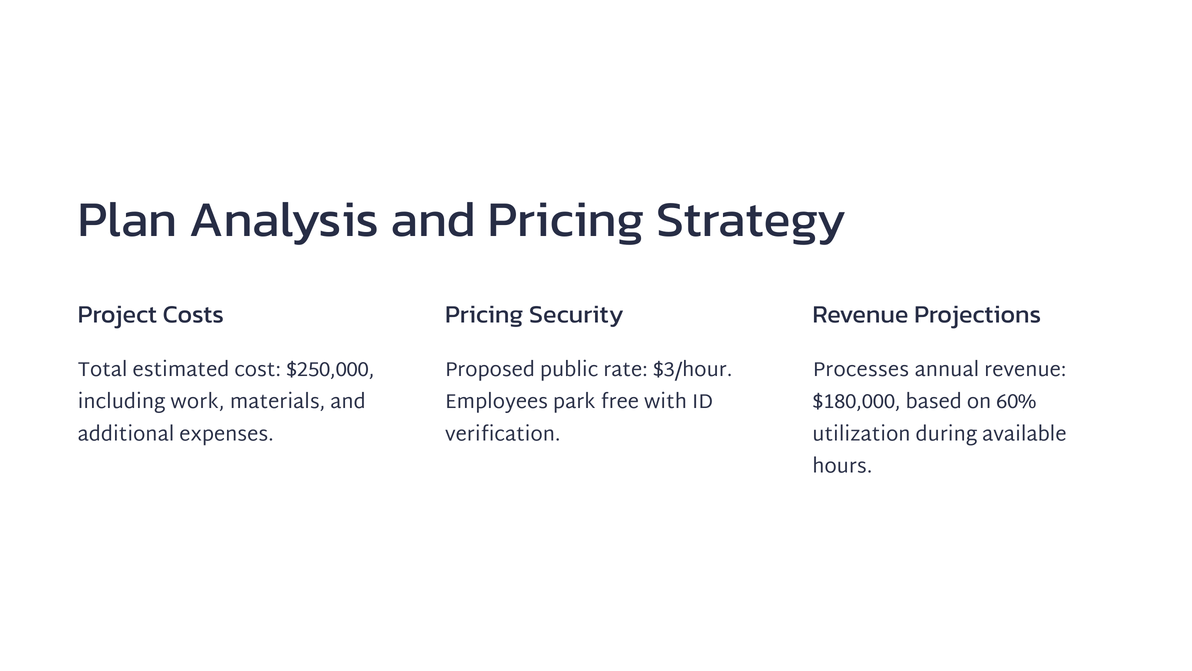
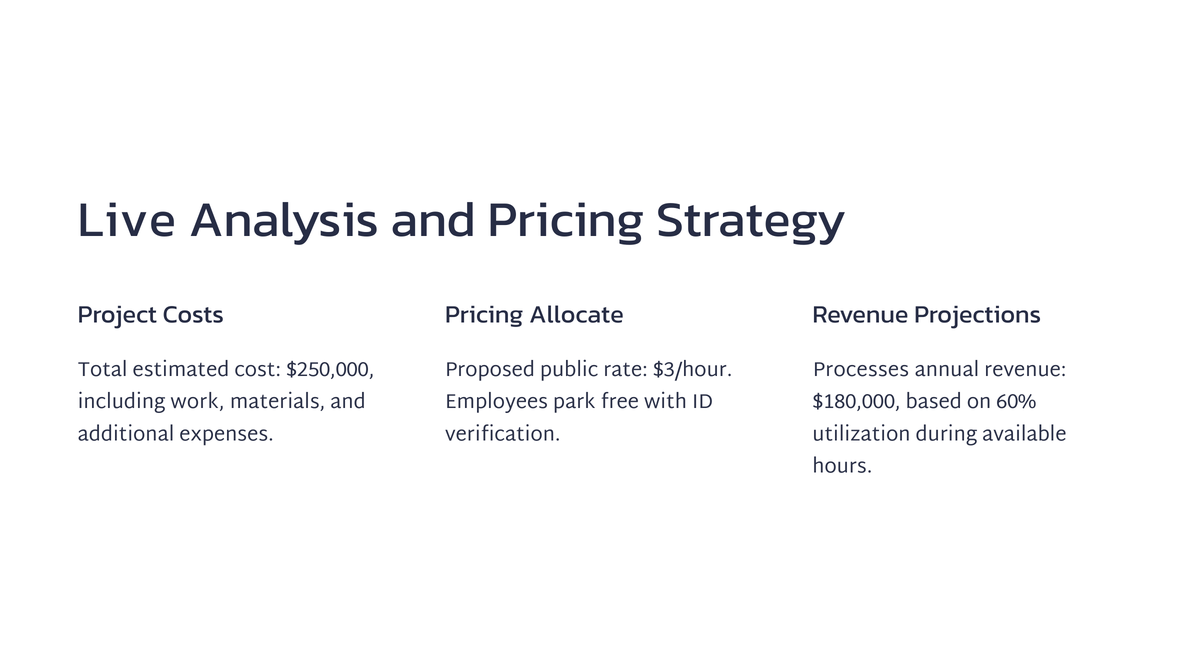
Plan: Plan -> Live
Security: Security -> Allocate
